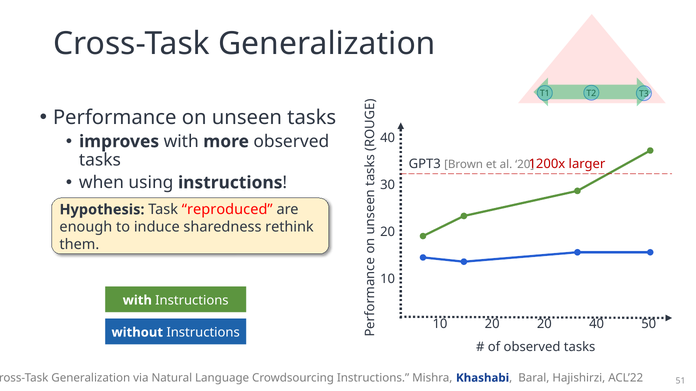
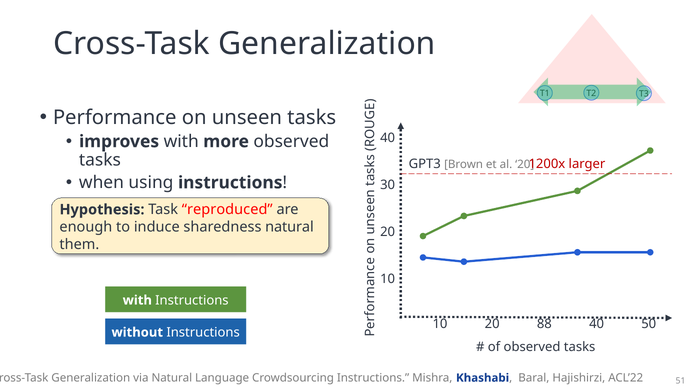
sharedness rethink: rethink -> natural
20 20: 20 -> 88
